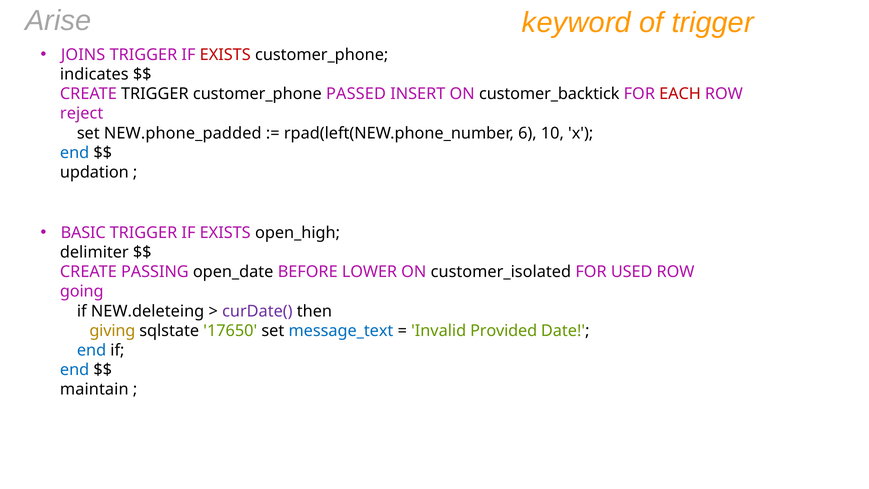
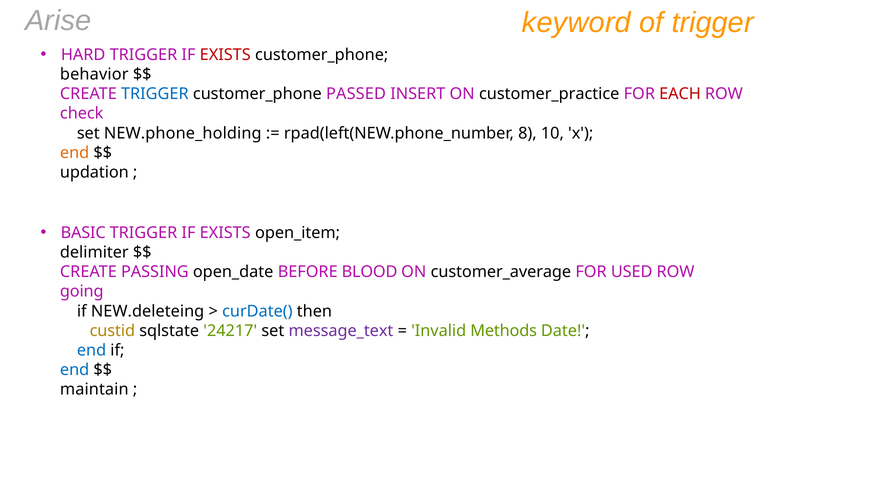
JOINS: JOINS -> HARD
indicates: indicates -> behavior
TRIGGER at (155, 94) colour: black -> blue
customer_backtick: customer_backtick -> customer_practice
reject: reject -> check
NEW.phone_padded: NEW.phone_padded -> NEW.phone_holding
6: 6 -> 8
end at (75, 153) colour: blue -> orange
open_high: open_high -> open_item
LOWER: LOWER -> BLOOD
customer_isolated: customer_isolated -> customer_average
curDate( colour: purple -> blue
giving: giving -> custid
17650: 17650 -> 24217
message_text colour: blue -> purple
Provided: Provided -> Methods
